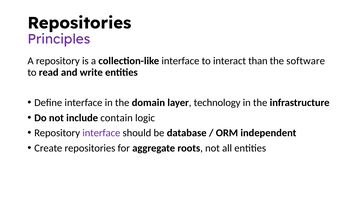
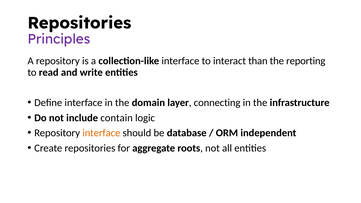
software: software -> reporting
technology: technology -> connecting
interface at (101, 133) colour: purple -> orange
